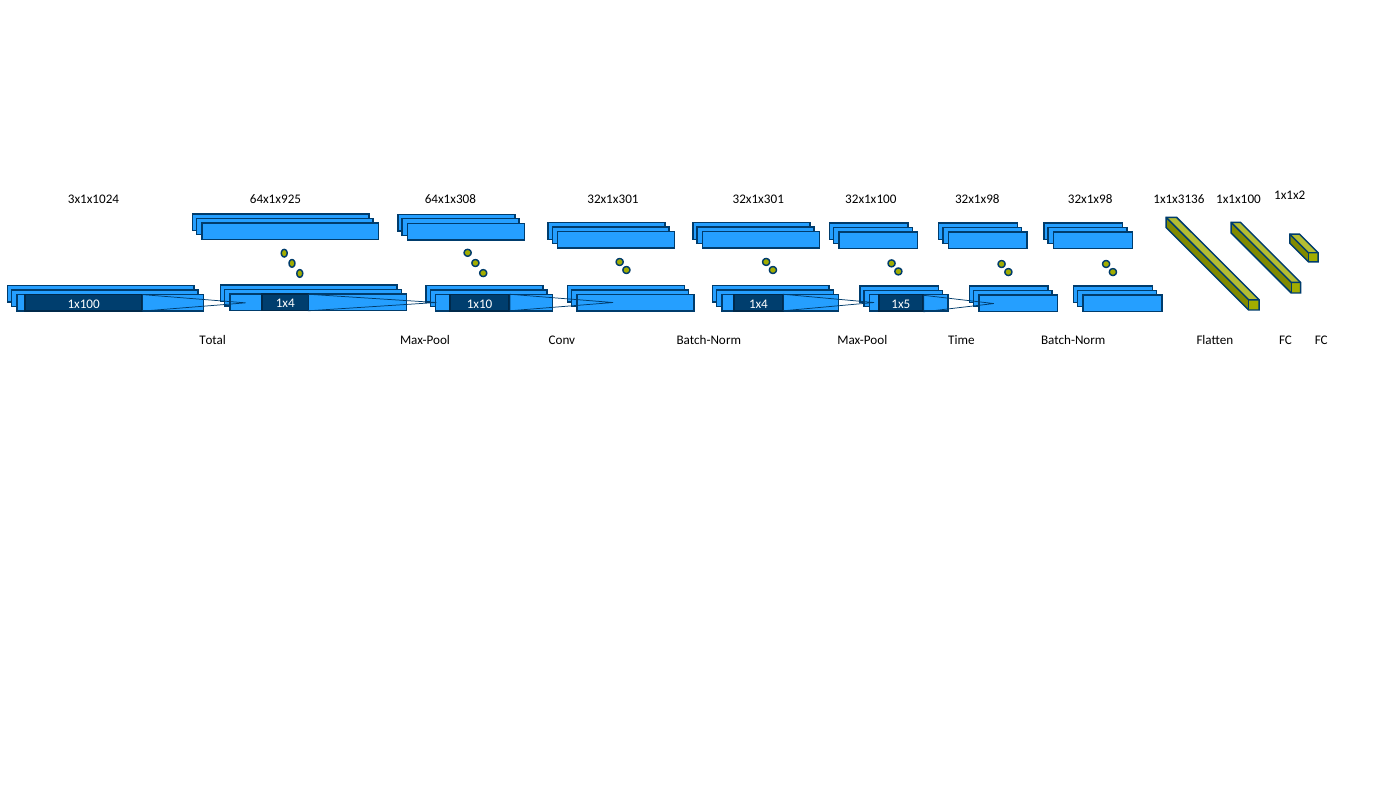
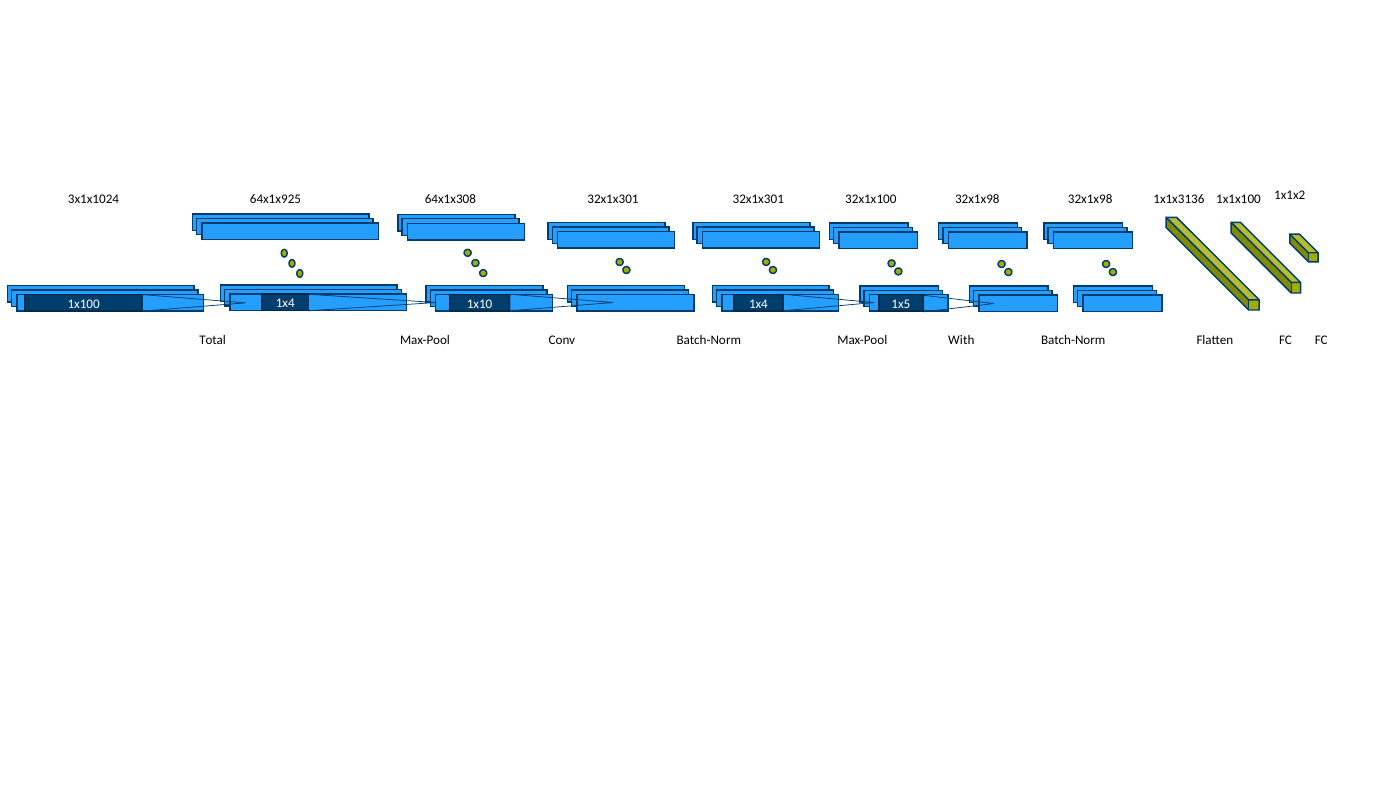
Time: Time -> With
